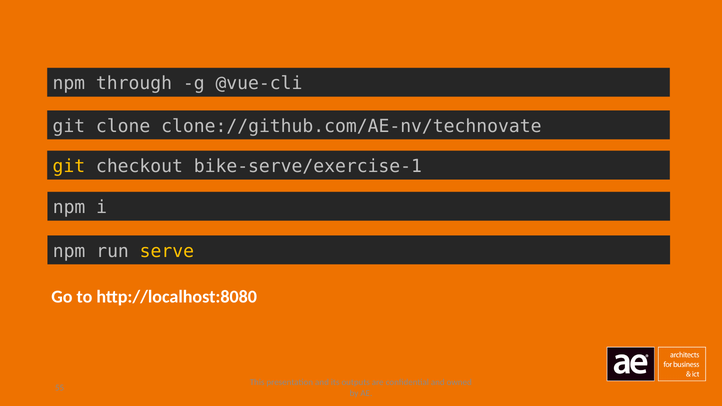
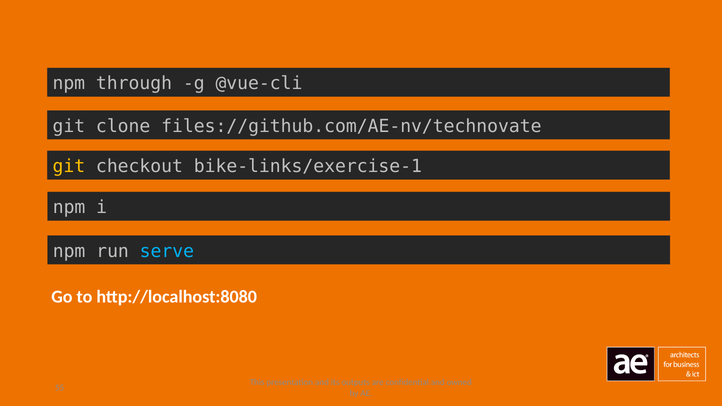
clone://github.com/AE-nv/technovate: clone://github.com/AE-nv/technovate -> files://github.com/AE-nv/technovate
bike-serve/exercise-1: bike-serve/exercise-1 -> bike-links/exercise-1
serve colour: yellow -> light blue
